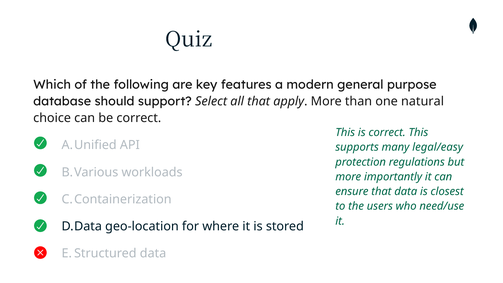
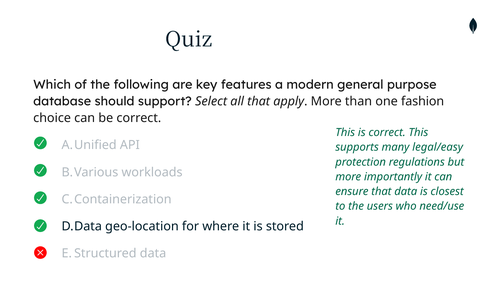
natural: natural -> fashion
